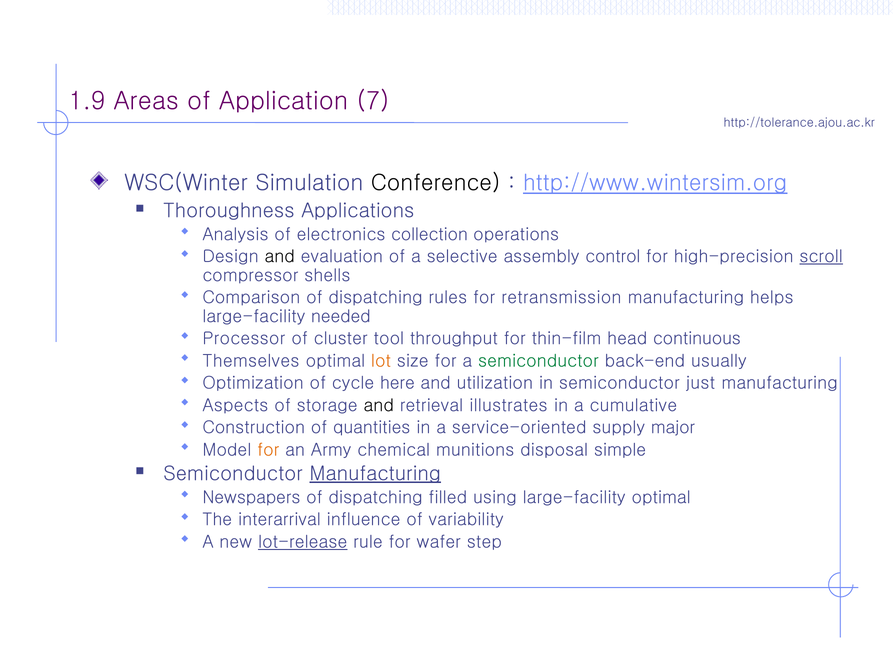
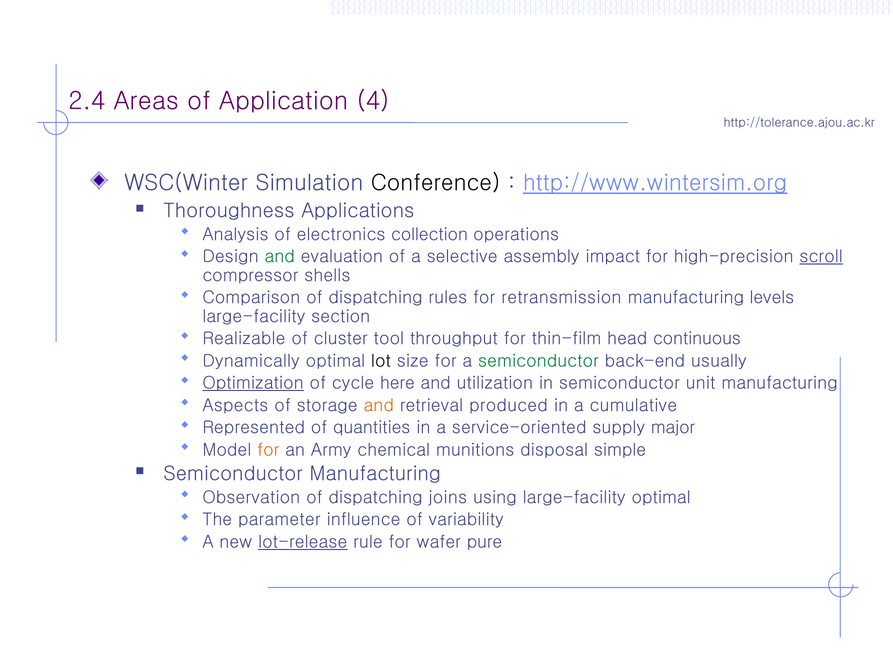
1.9: 1.9 -> 2.4
7: 7 -> 4
and at (280, 257) colour: black -> green
control: control -> impact
helps: helps -> levels
needed: needed -> section
Processor: Processor -> Realizable
Themselves: Themselves -> Dynamically
lot colour: orange -> black
Optimization underline: none -> present
just: just -> unit
and at (379, 406) colour: black -> orange
illustrates: illustrates -> produced
Construction: Construction -> Represented
Manufacturing at (375, 474) underline: present -> none
Newspapers: Newspapers -> Observation
filled: filled -> joins
interarrival: interarrival -> parameter
step: step -> pure
